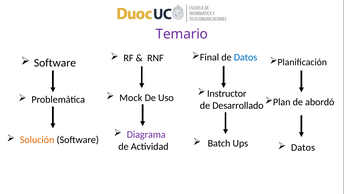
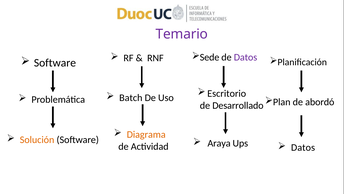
Final: Final -> Sede
Datos at (246, 57) colour: blue -> purple
Instructor: Instructor -> Escritorio
Mock: Mock -> Batch
Diagrama colour: purple -> orange
Batch: Batch -> Araya
